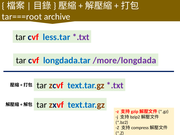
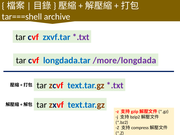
tar===root: tar===root -> tar===shell
less.tar: less.tar -> zxvf.tar
